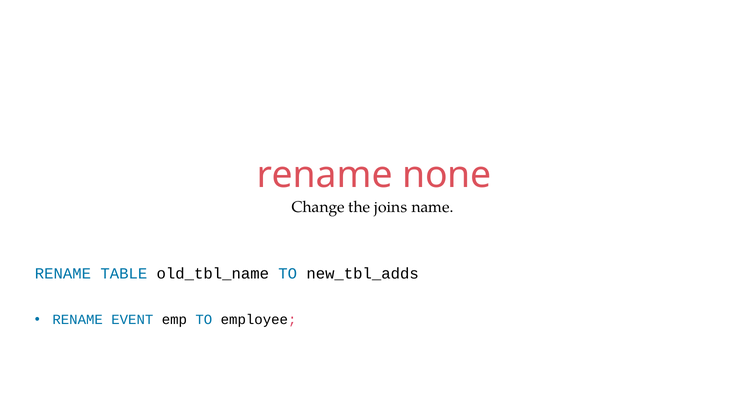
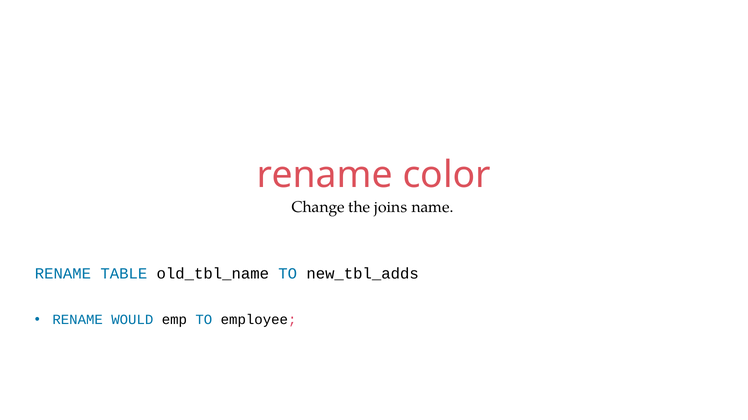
none: none -> color
EVENT: EVENT -> WOULD
